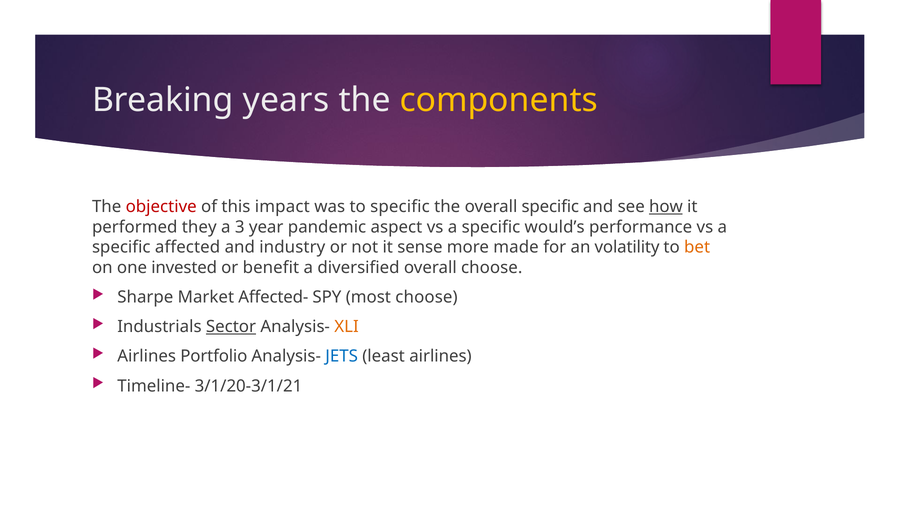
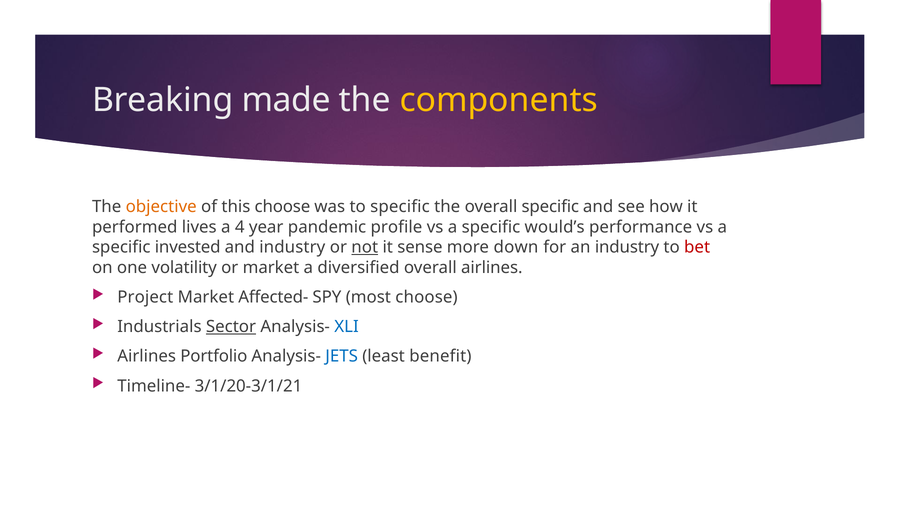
years: years -> made
objective colour: red -> orange
this impact: impact -> choose
how underline: present -> none
they: they -> lives
3: 3 -> 4
aspect: aspect -> profile
affected: affected -> invested
not underline: none -> present
made: made -> down
an volatility: volatility -> industry
bet colour: orange -> red
invested: invested -> volatility
or benefit: benefit -> market
overall choose: choose -> airlines
Sharpe: Sharpe -> Project
XLI colour: orange -> blue
least airlines: airlines -> benefit
